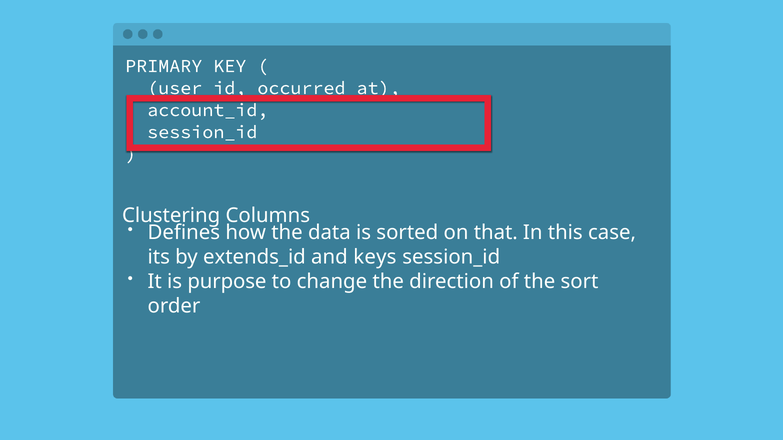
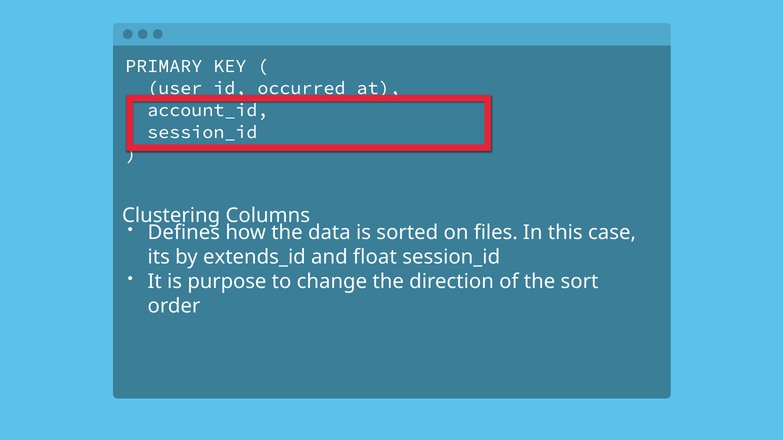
that: that -> files
keys: keys -> float
